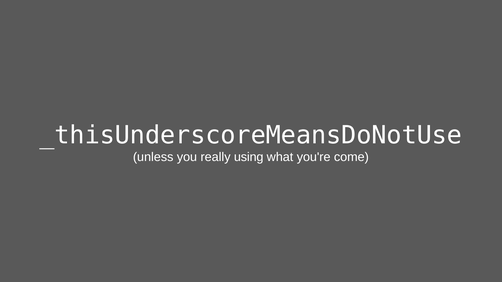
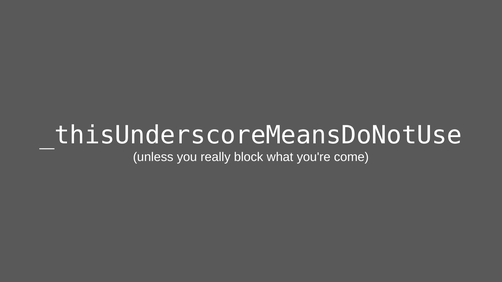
using: using -> block
